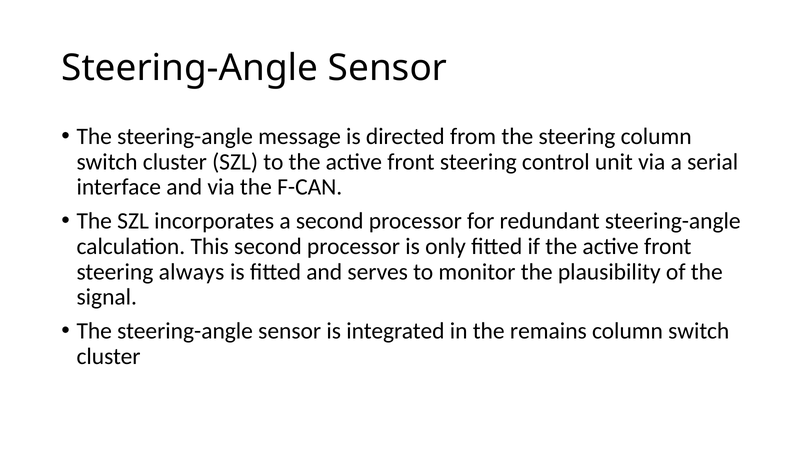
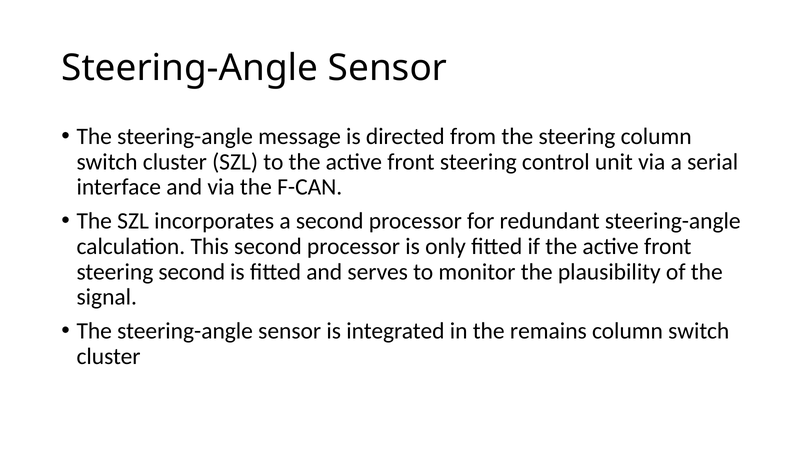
steering always: always -> second
